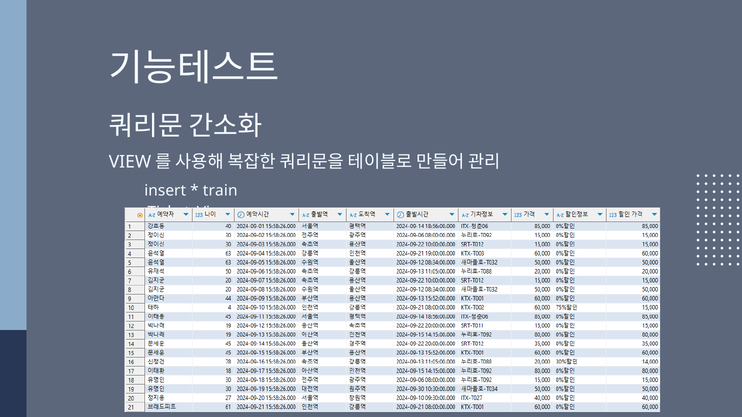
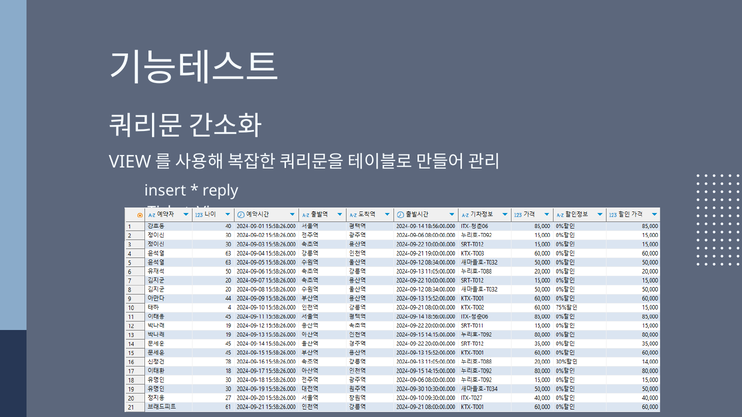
train: train -> reply
